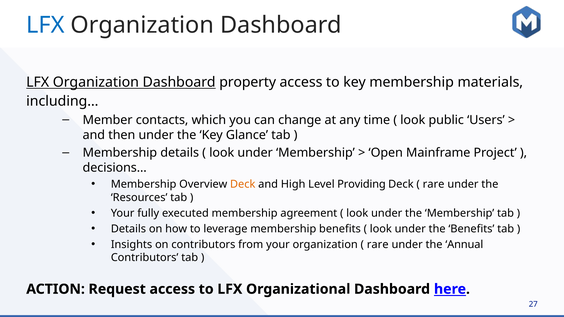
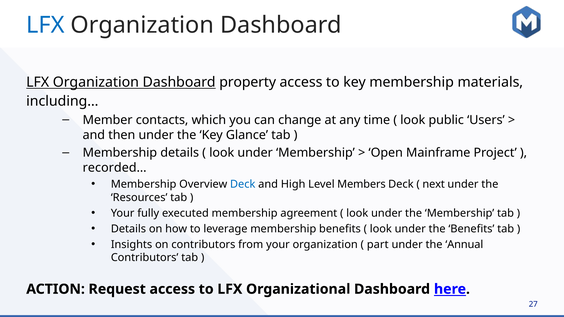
decisions…: decisions… -> recorded…
Deck at (243, 184) colour: orange -> blue
Providing: Providing -> Members
rare at (434, 184): rare -> next
rare at (378, 245): rare -> part
